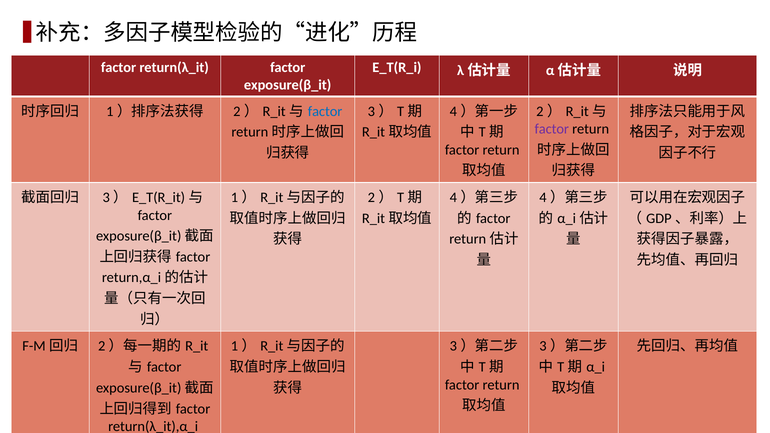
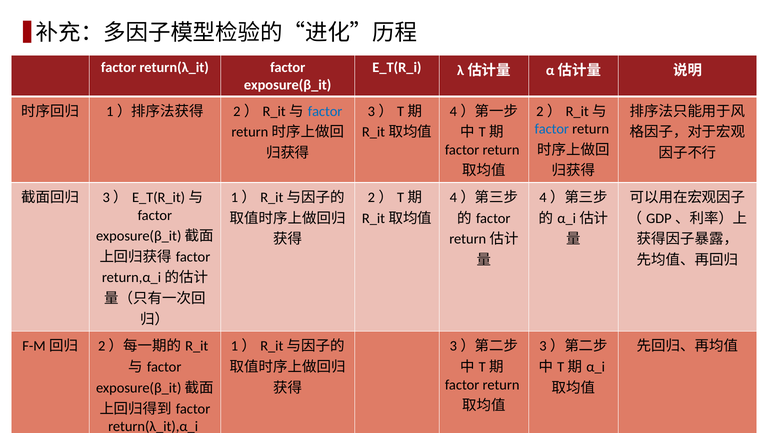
factor at (552, 129) colour: purple -> blue
